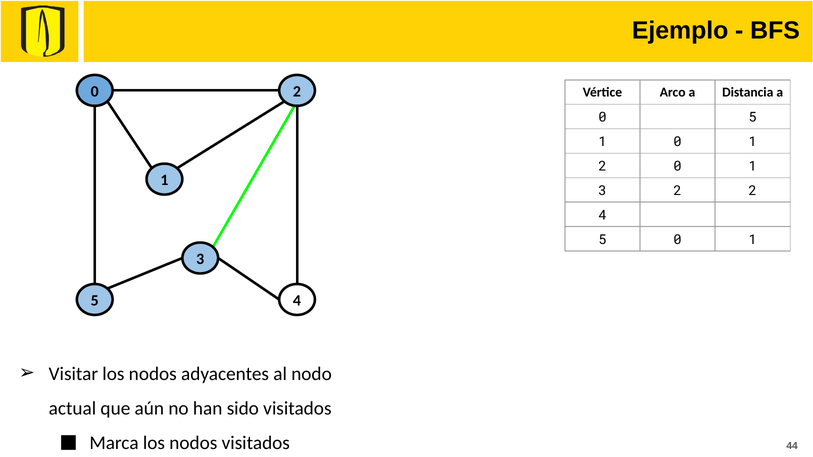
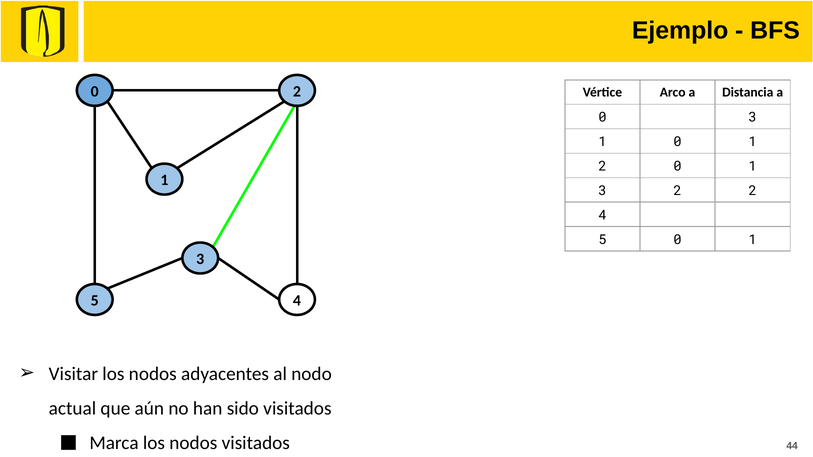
0 5: 5 -> 3
